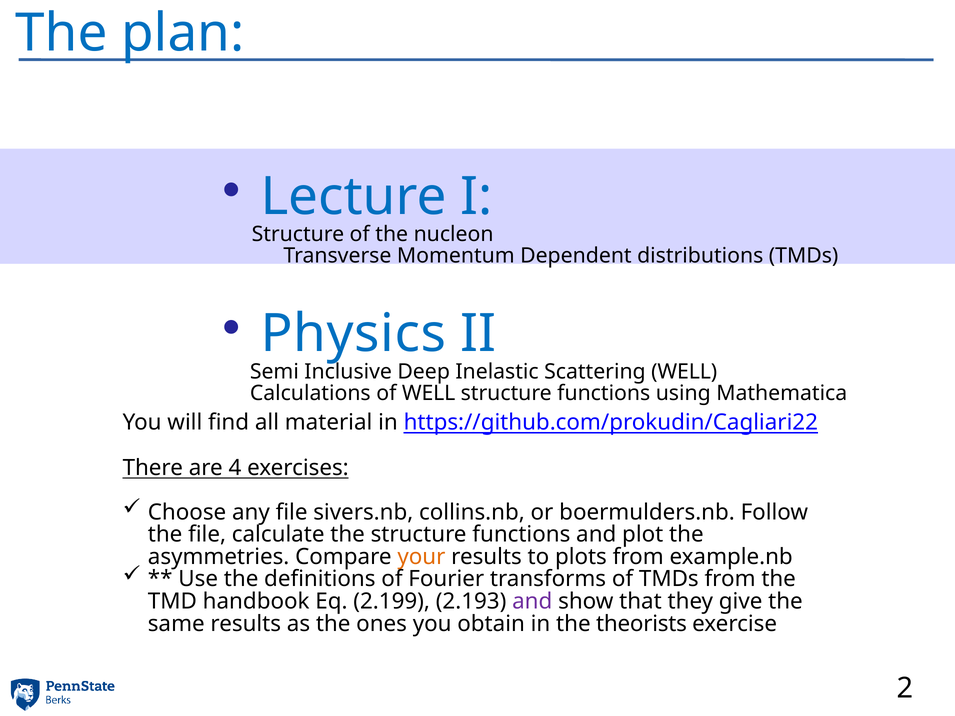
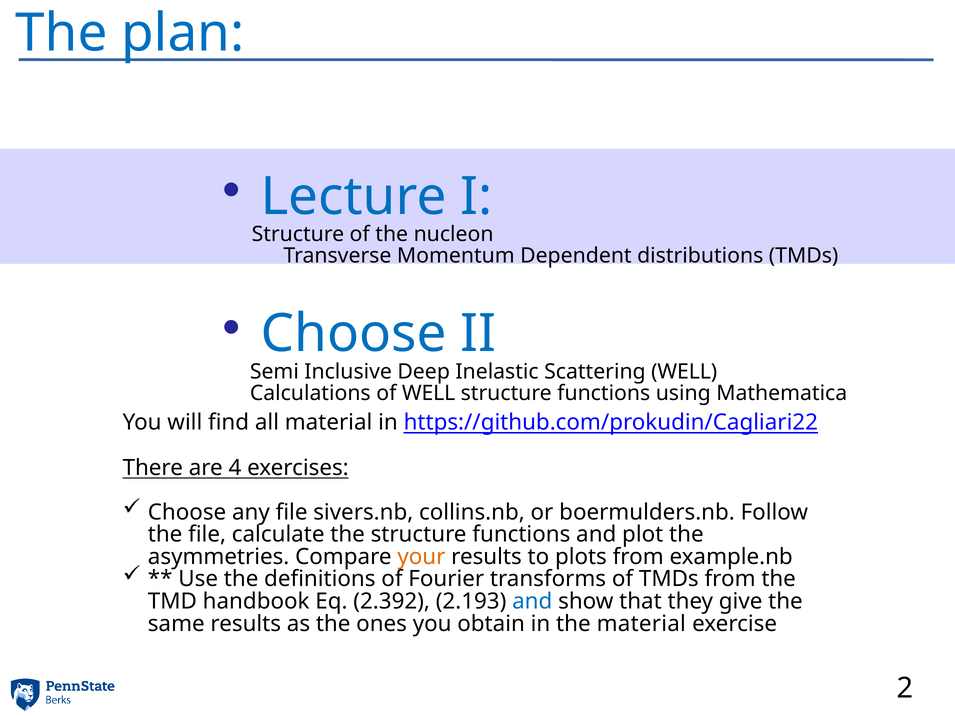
Physics at (353, 334): Physics -> Choose
2.199: 2.199 -> 2.392
and at (532, 602) colour: purple -> blue
the theorists: theorists -> material
